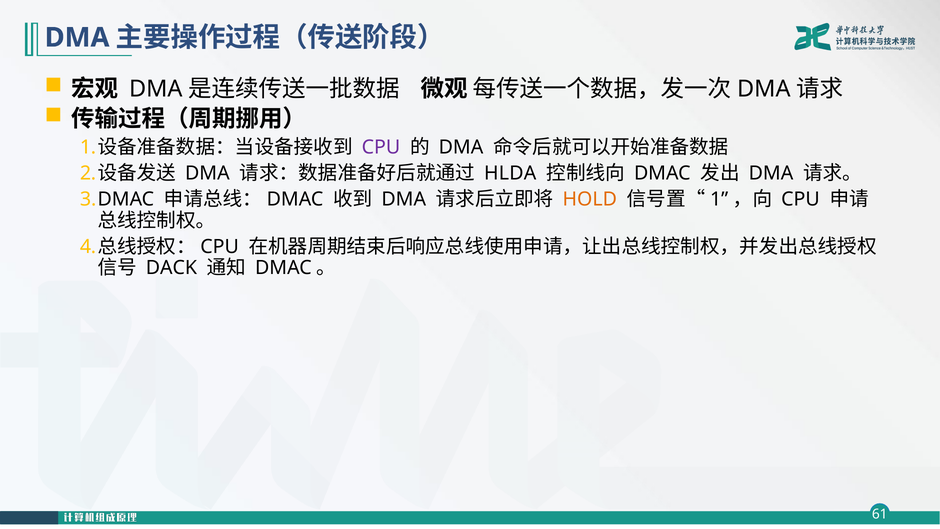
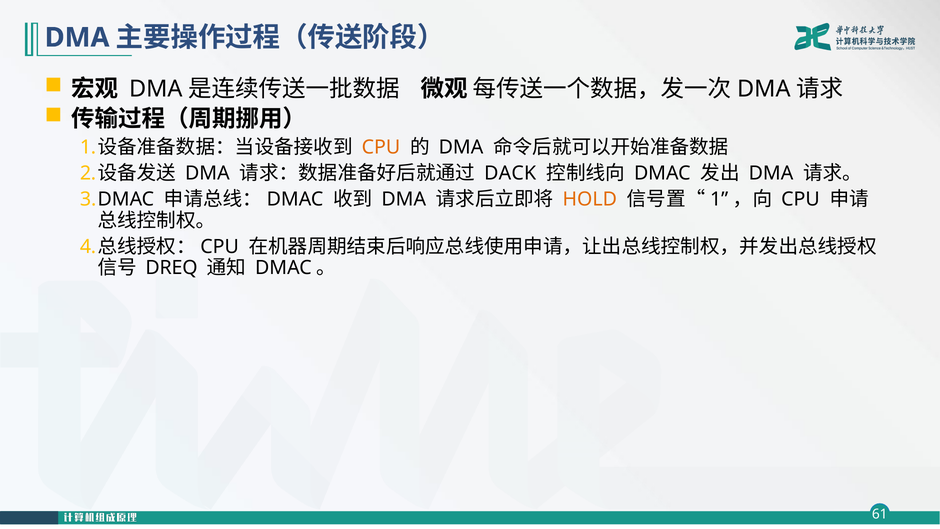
CPU at (381, 147) colour: purple -> orange
HLDA: HLDA -> DACK
DACK: DACK -> DREQ
